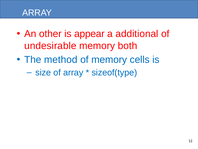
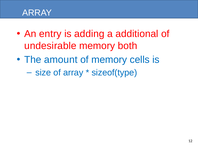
other: other -> entry
appear: appear -> adding
method: method -> amount
